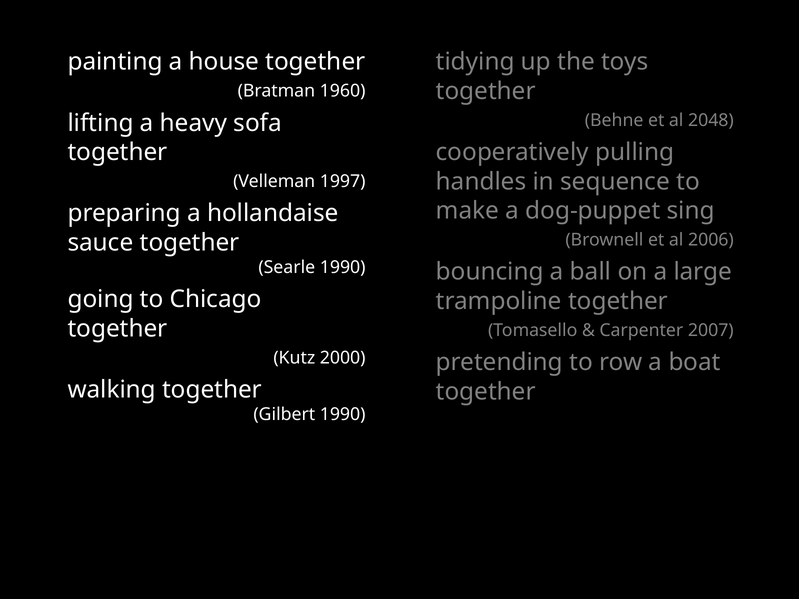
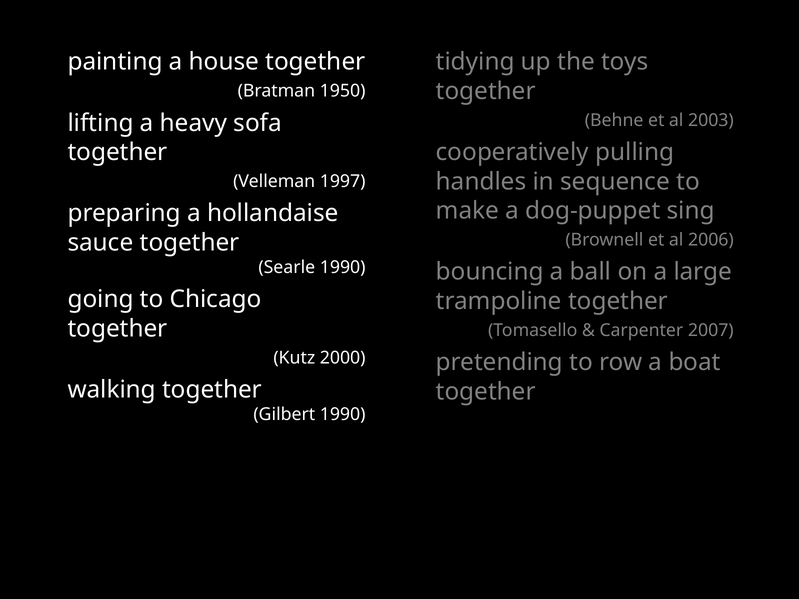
1960: 1960 -> 1950
2048: 2048 -> 2003
